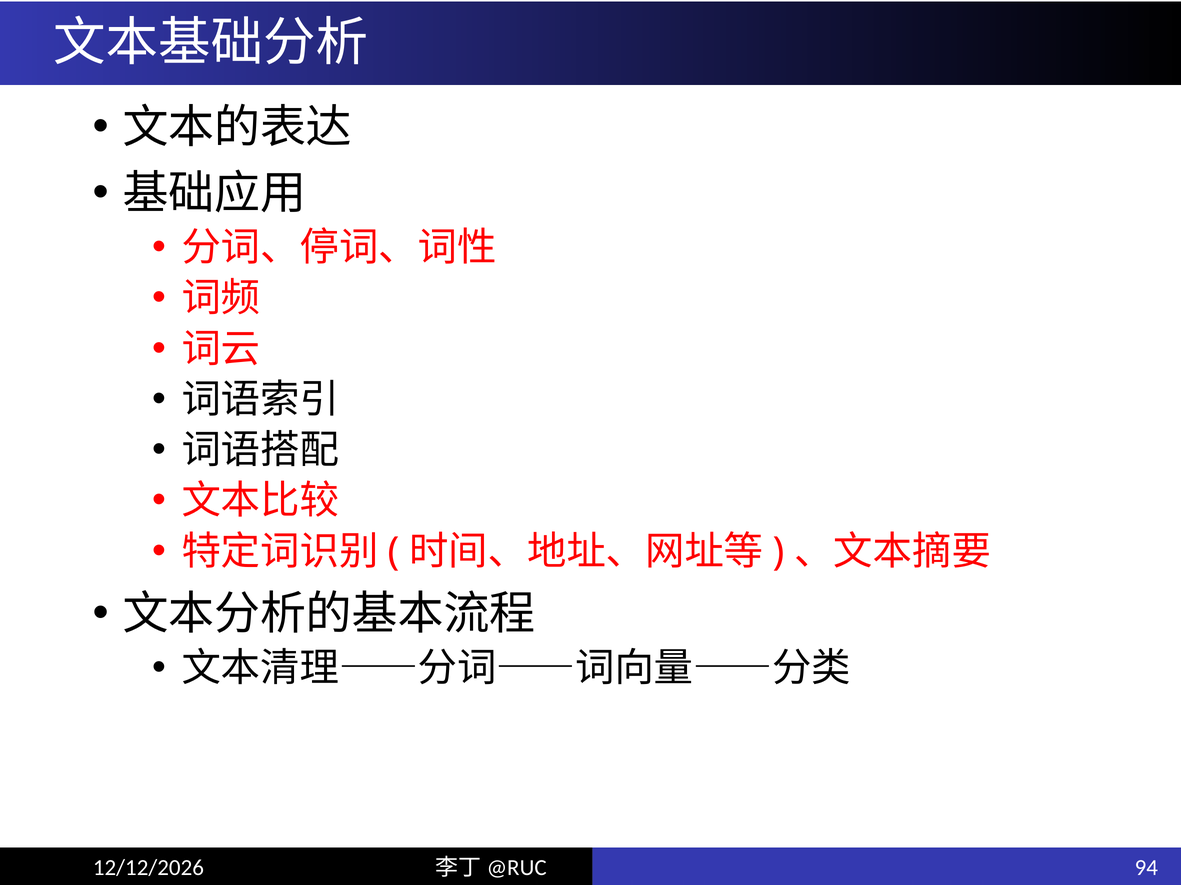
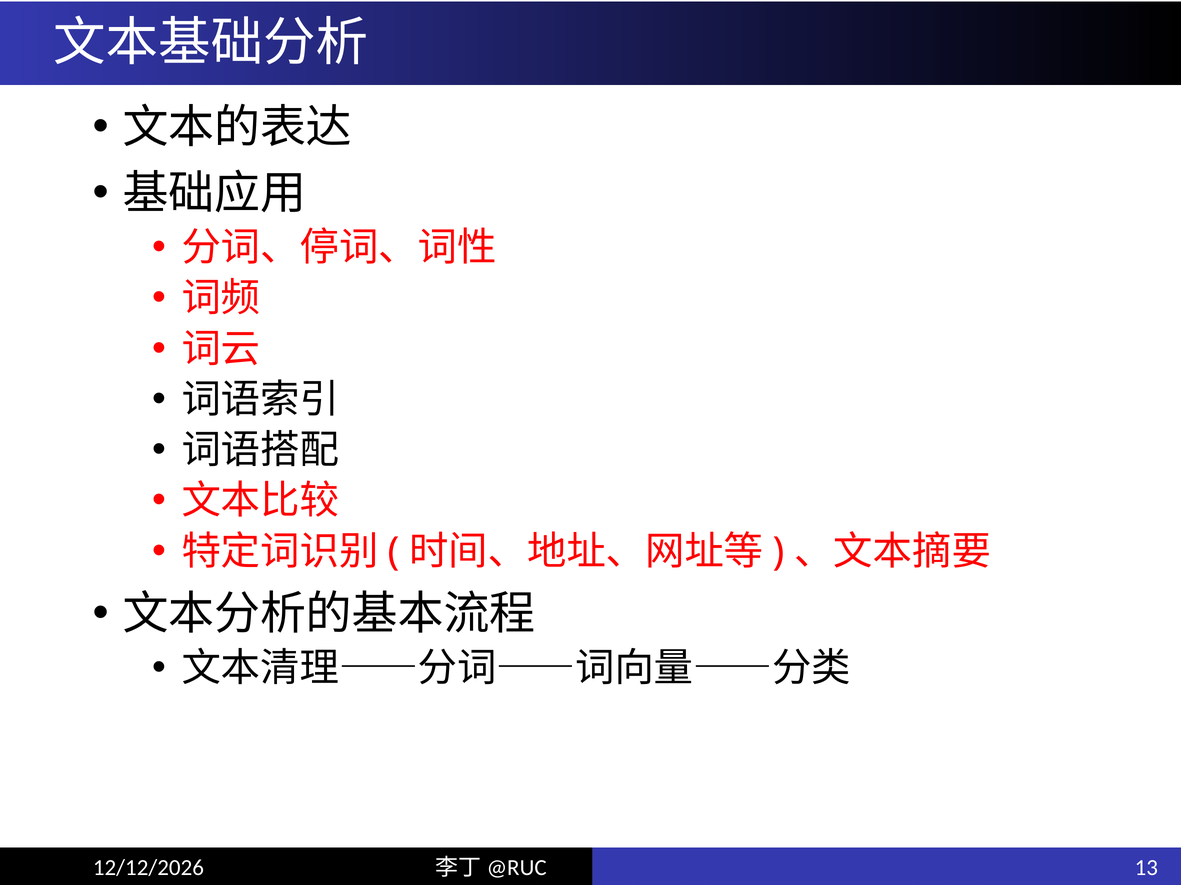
94: 94 -> 13
